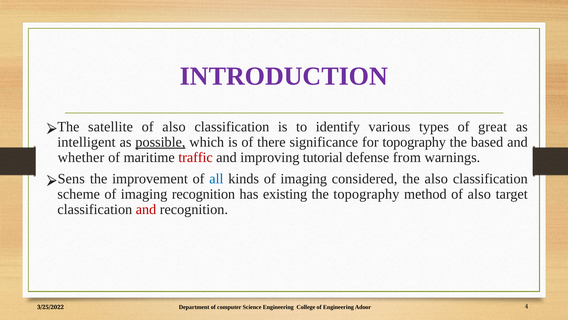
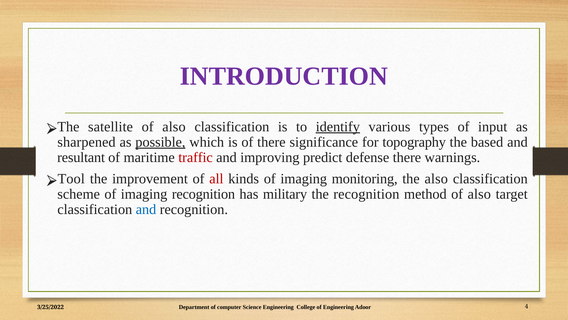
identify underline: none -> present
great: great -> input
intelligent: intelligent -> sharpened
whether: whether -> resultant
tutorial: tutorial -> predict
defense from: from -> there
Sens: Sens -> Tool
all colour: blue -> red
considered: considered -> monitoring
existing: existing -> military
the topography: topography -> recognition
and at (146, 209) colour: red -> blue
